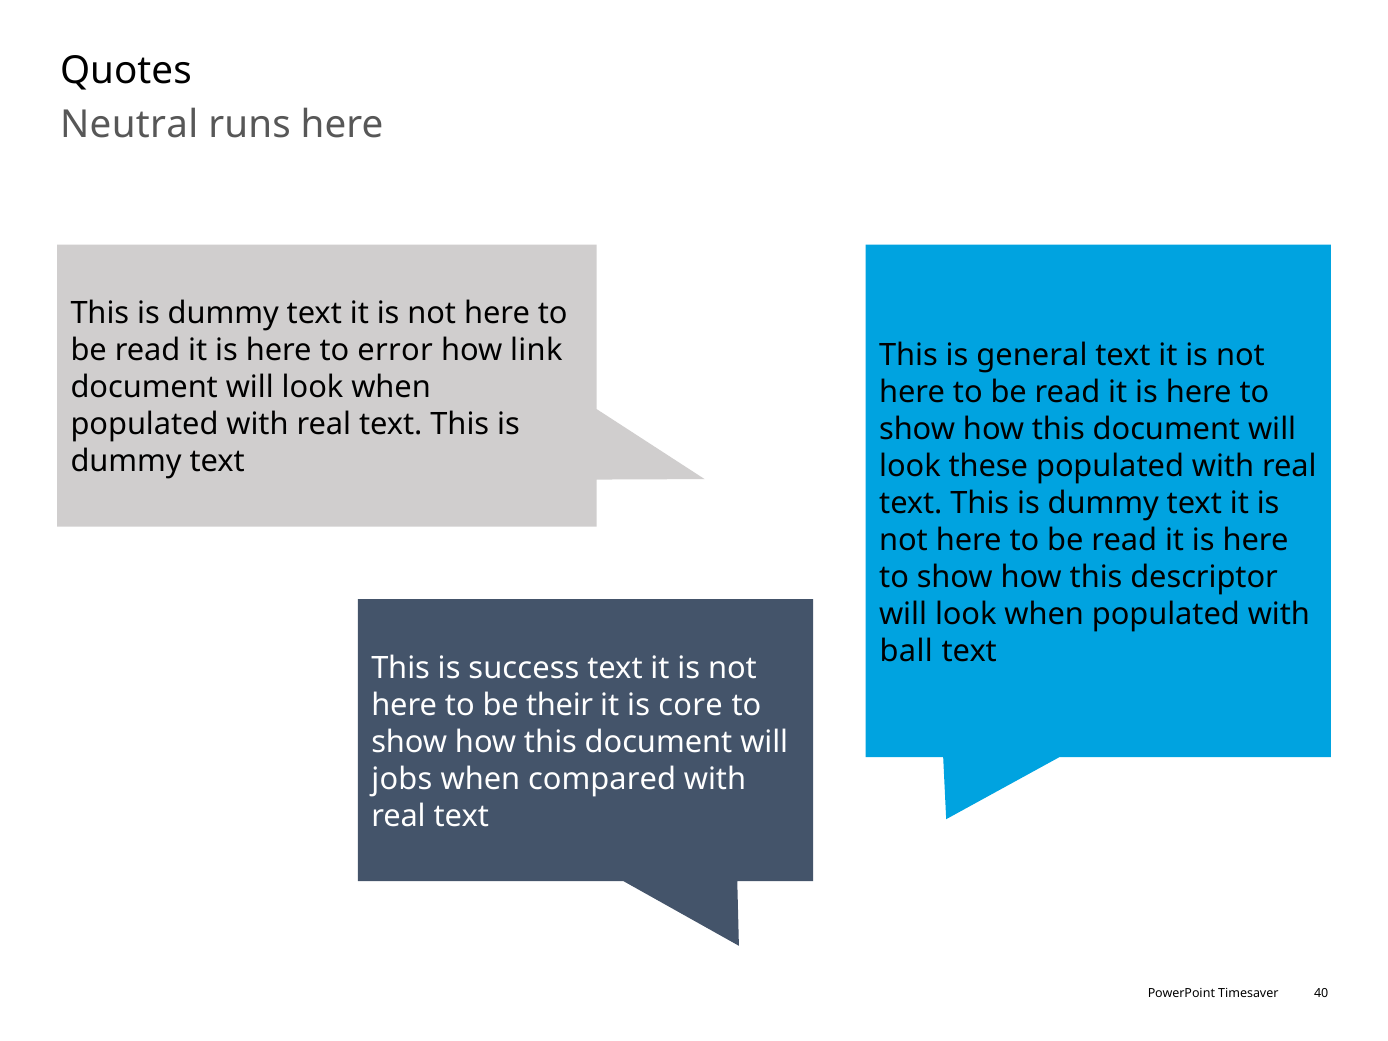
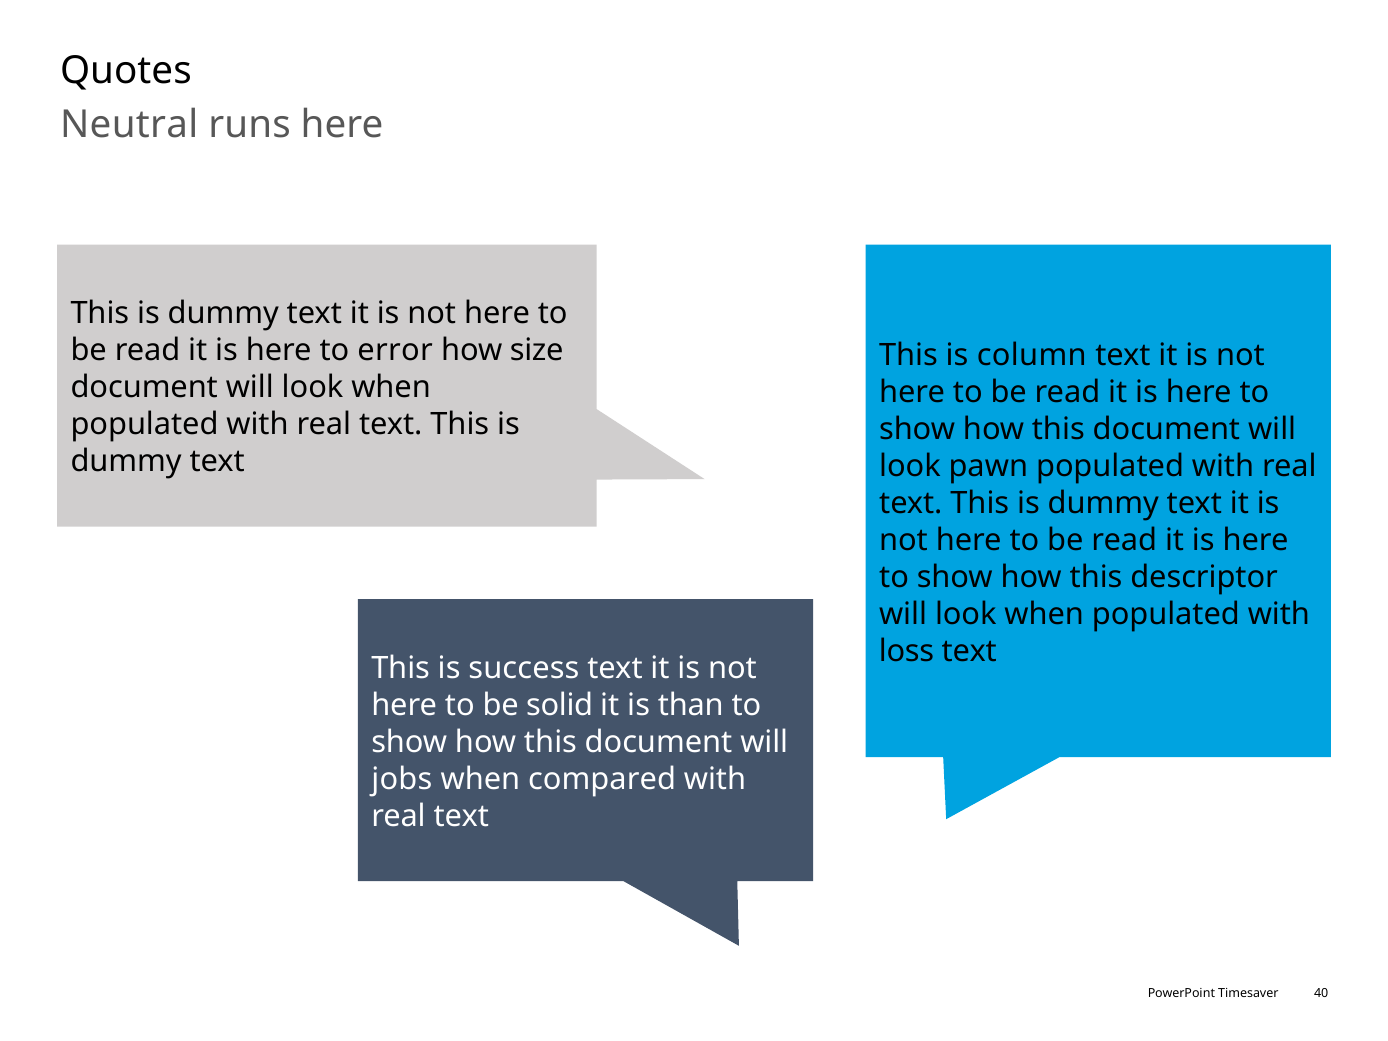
link: link -> size
general: general -> column
these: these -> pawn
ball: ball -> loss
their: their -> solid
core: core -> than
